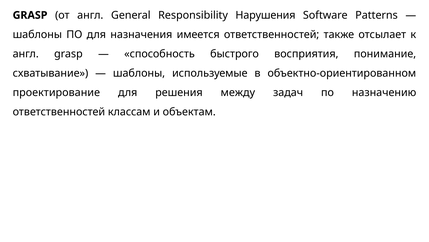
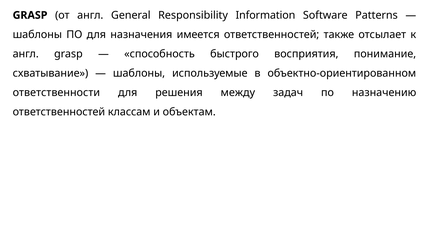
Нарушения: Нарушения -> Information
проектирование: проектирование -> ответственности
